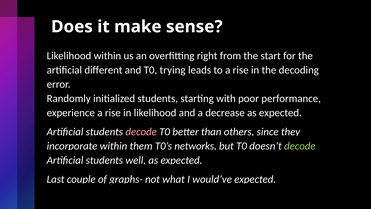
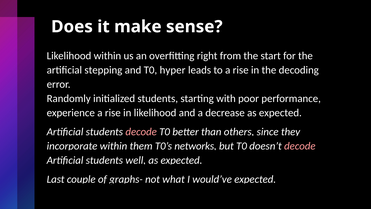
different: different -> stepping
trying: trying -> hyper
decode at (300, 146) colour: light green -> pink
